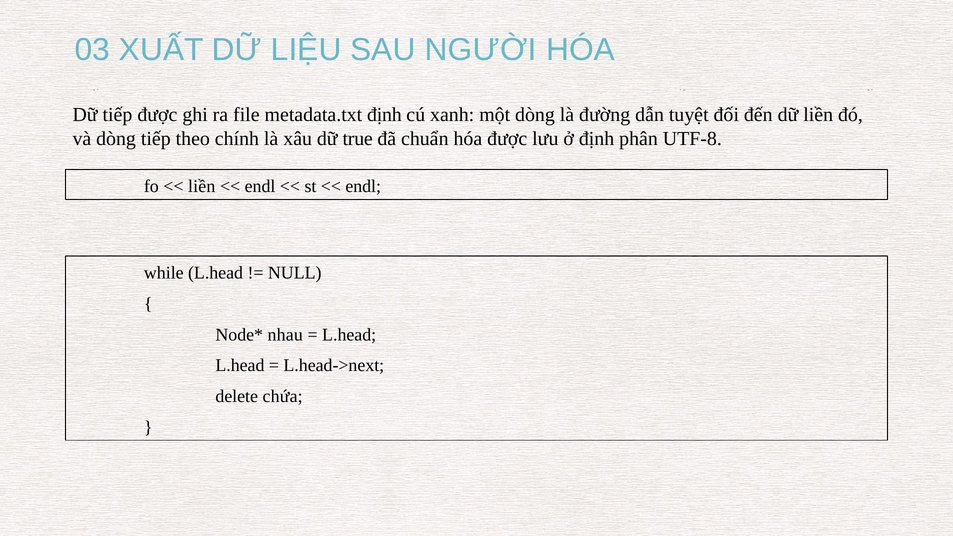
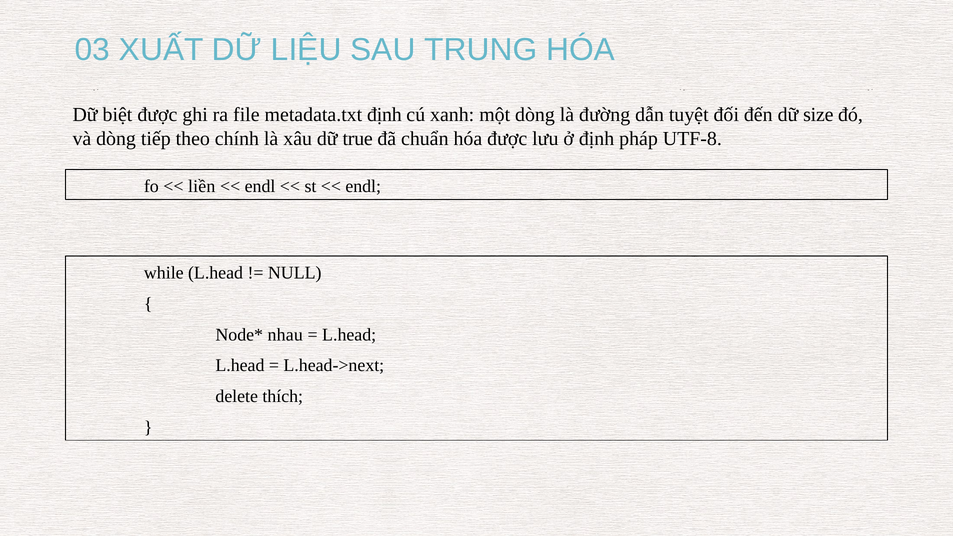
NGƯỜI: NGƯỜI -> TRUNG
Dữ tiếp: tiếp -> biệt
dữ liền: liền -> size
phân: phân -> pháp
chứa: chứa -> thích
